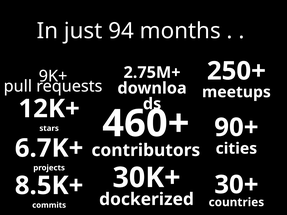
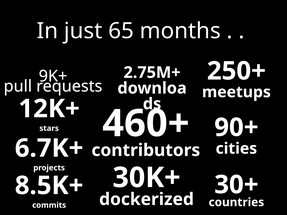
94: 94 -> 65
